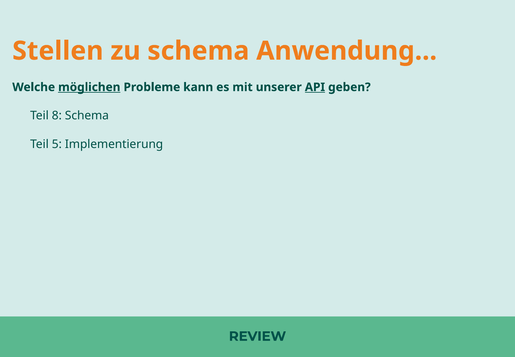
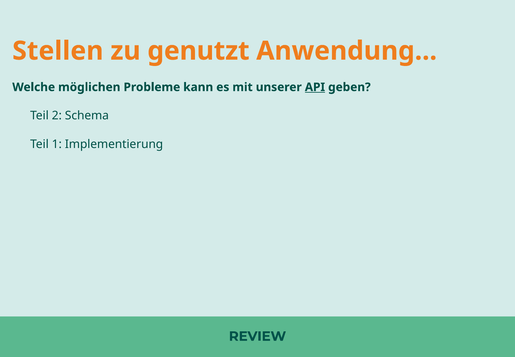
zu schema: schema -> genutzt
möglichen underline: present -> none
8: 8 -> 2
5: 5 -> 1
